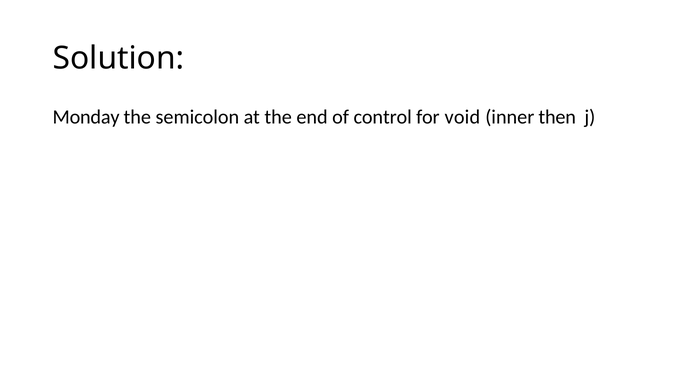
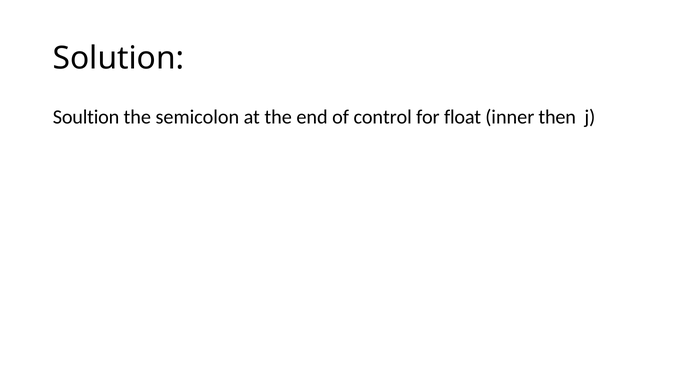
Monday: Monday -> Soultion
void: void -> float
